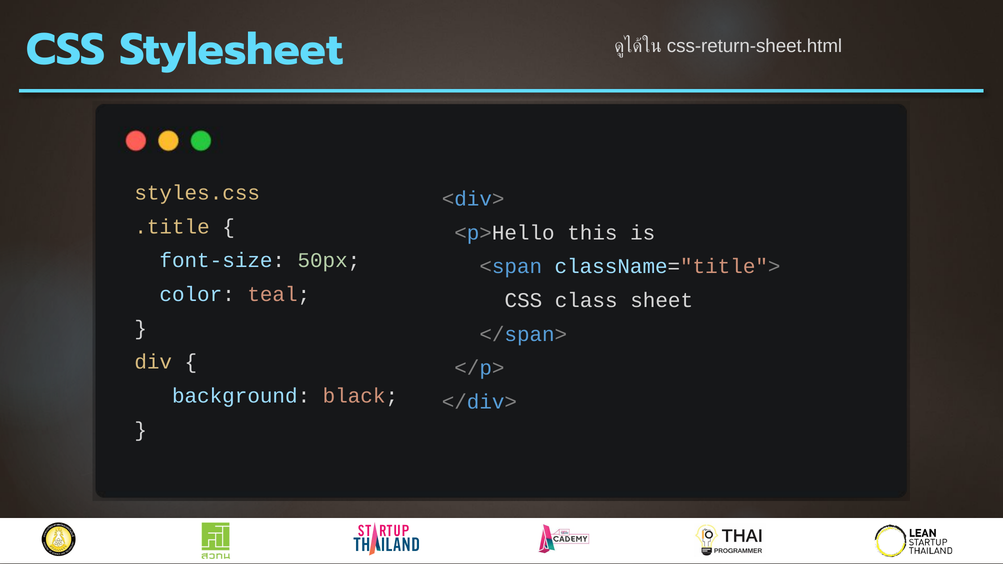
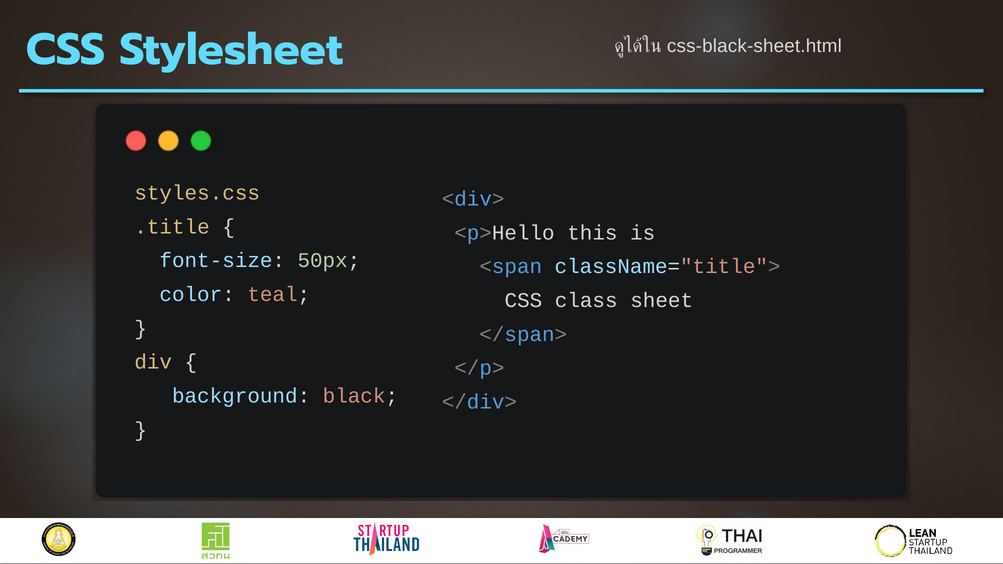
css-return-sheet.html: css-return-sheet.html -> css-black-sheet.html
